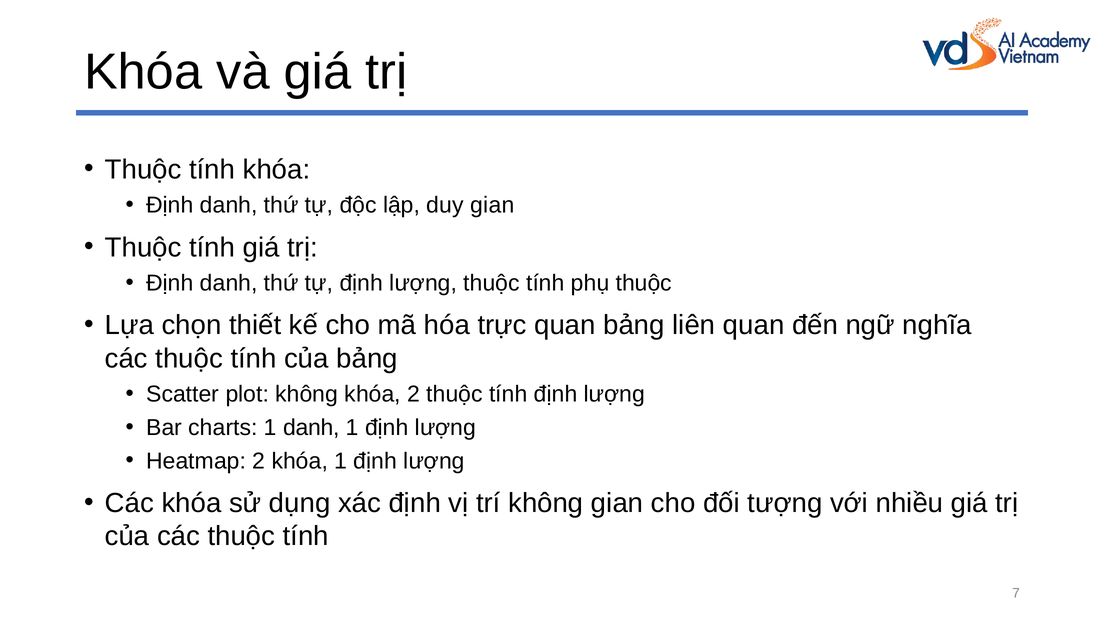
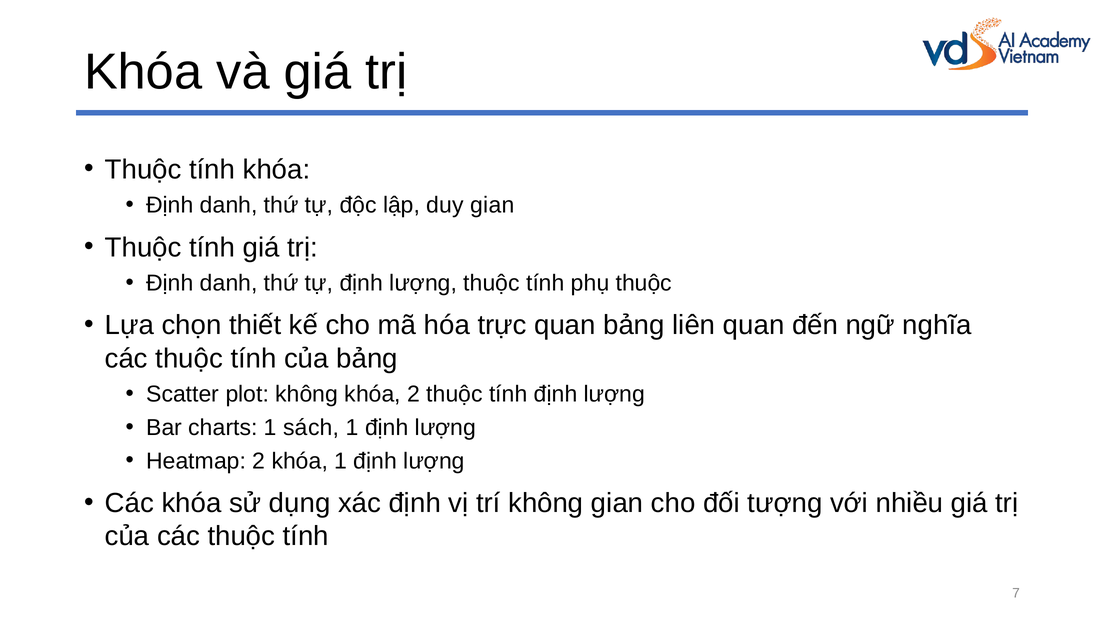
1 danh: danh -> sách
